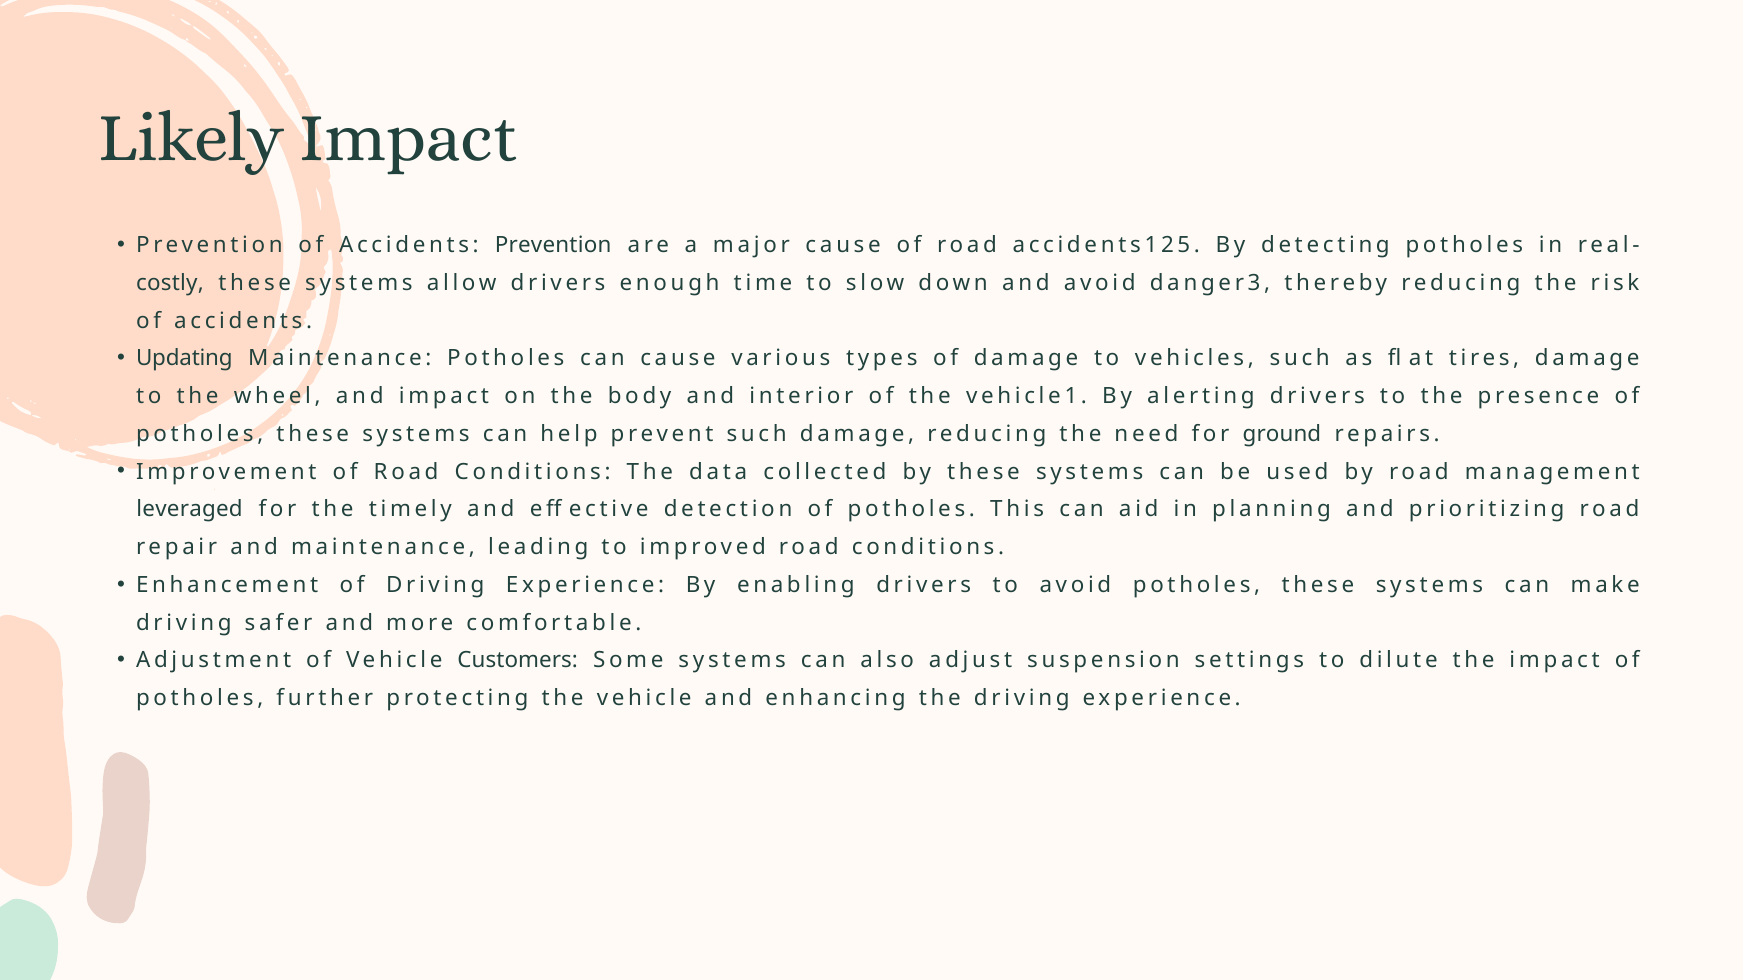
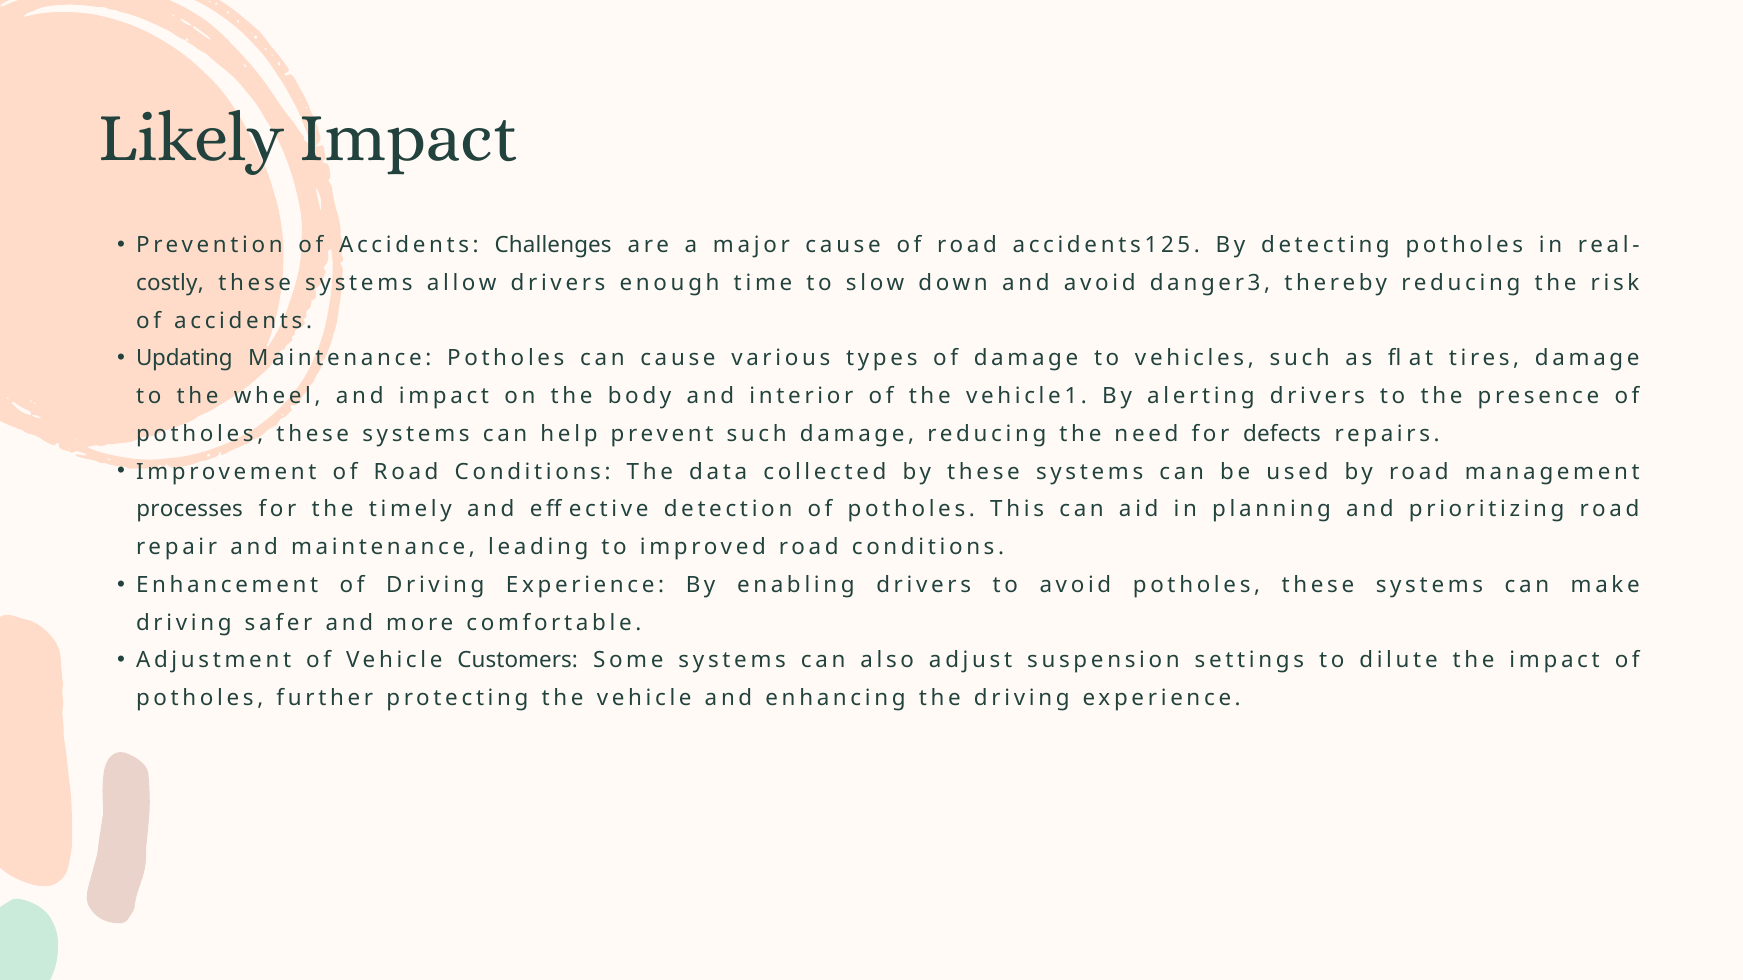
Accidents Prevention: Prevention -> Challenges
ground: ground -> defects
leveraged: leveraged -> processes
